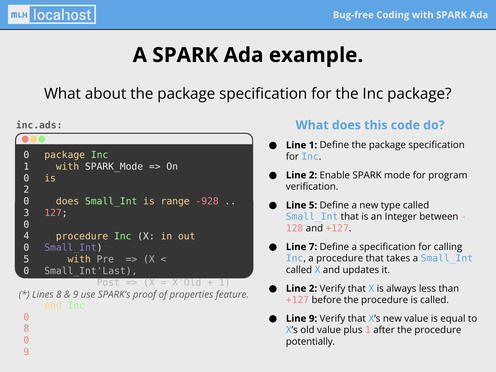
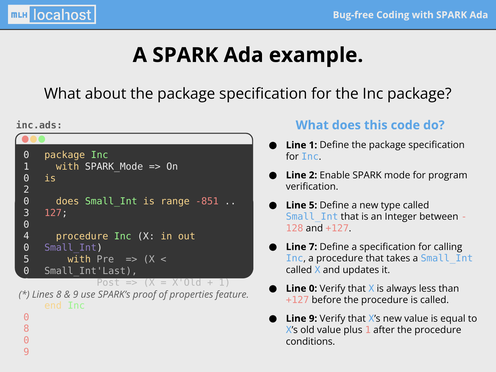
-928: -928 -> -851
2 at (313, 288): 2 -> 0
potentially: potentially -> conditions
